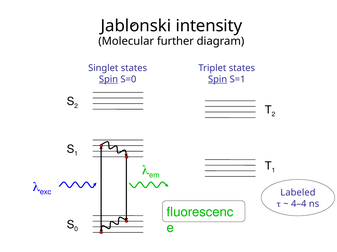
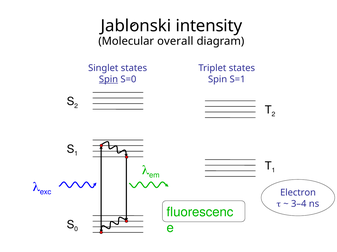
further: further -> overall
Spin at (218, 80) underline: present -> none
Labeled: Labeled -> Electron
4–4: 4–4 -> 3–4
